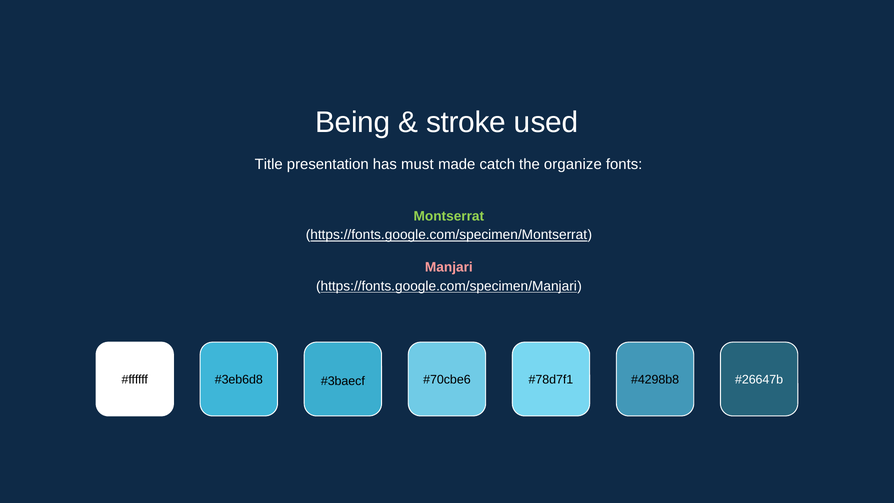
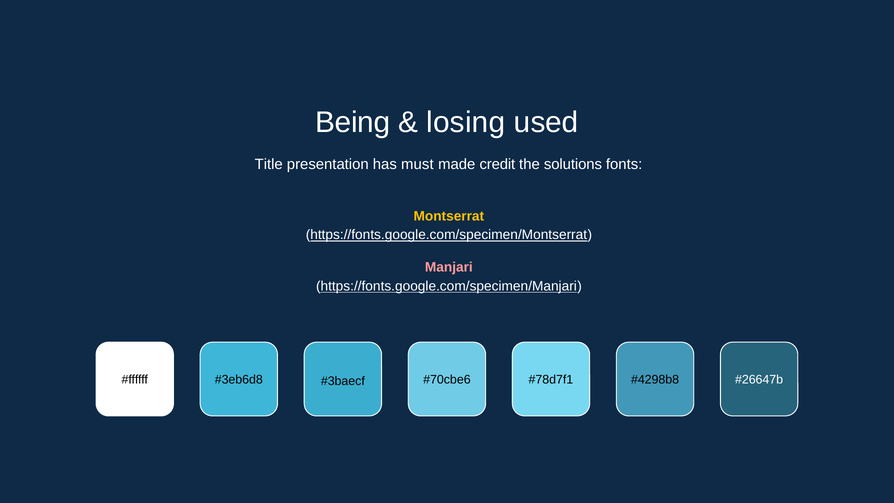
stroke: stroke -> losing
catch: catch -> credit
organize: organize -> solutions
Montserrat colour: light green -> yellow
